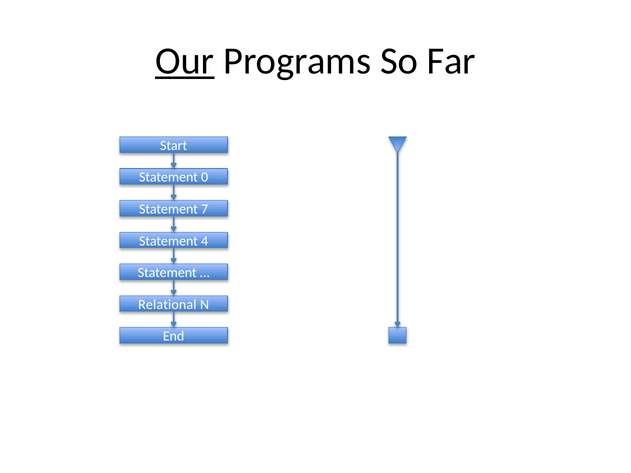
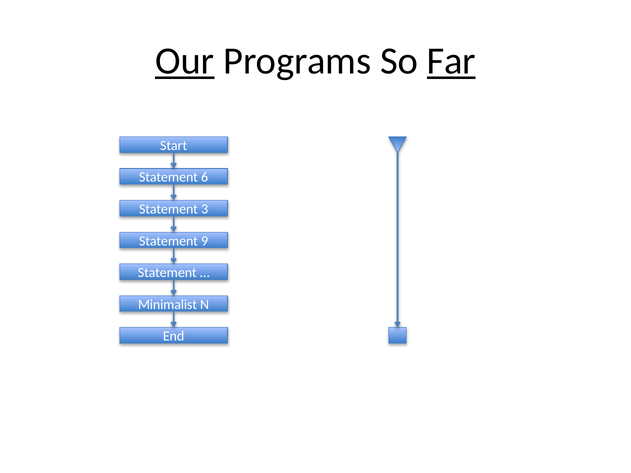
Far underline: none -> present
0: 0 -> 6
7: 7 -> 3
4: 4 -> 9
Relational: Relational -> Minimalist
